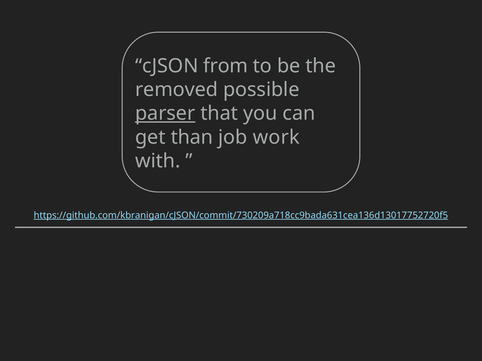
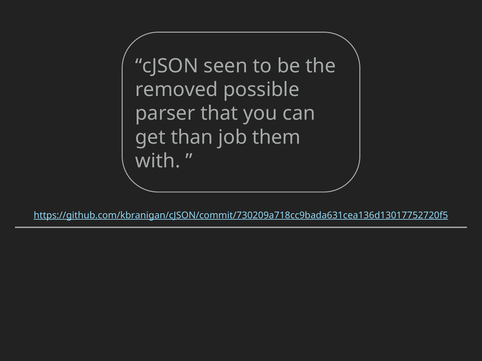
from: from -> seen
parser underline: present -> none
work: work -> them
